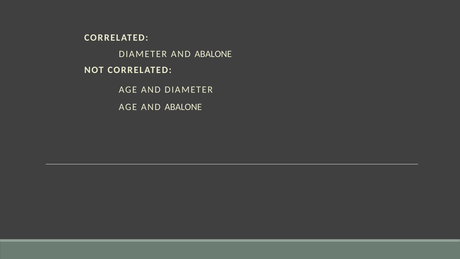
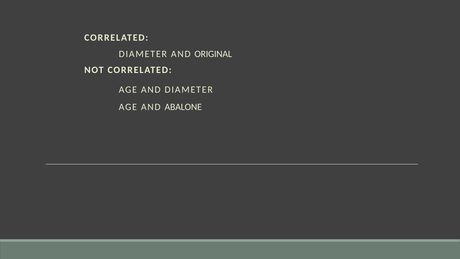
DIAMETER AND ABALONE: ABALONE -> ORIGINAL
